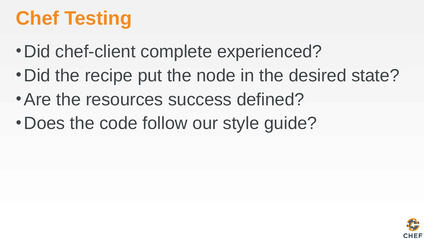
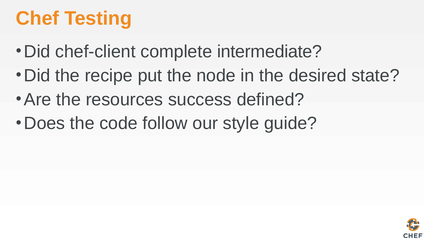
experienced: experienced -> intermediate
